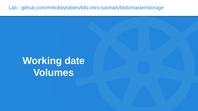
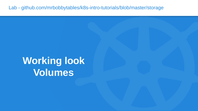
date: date -> look
